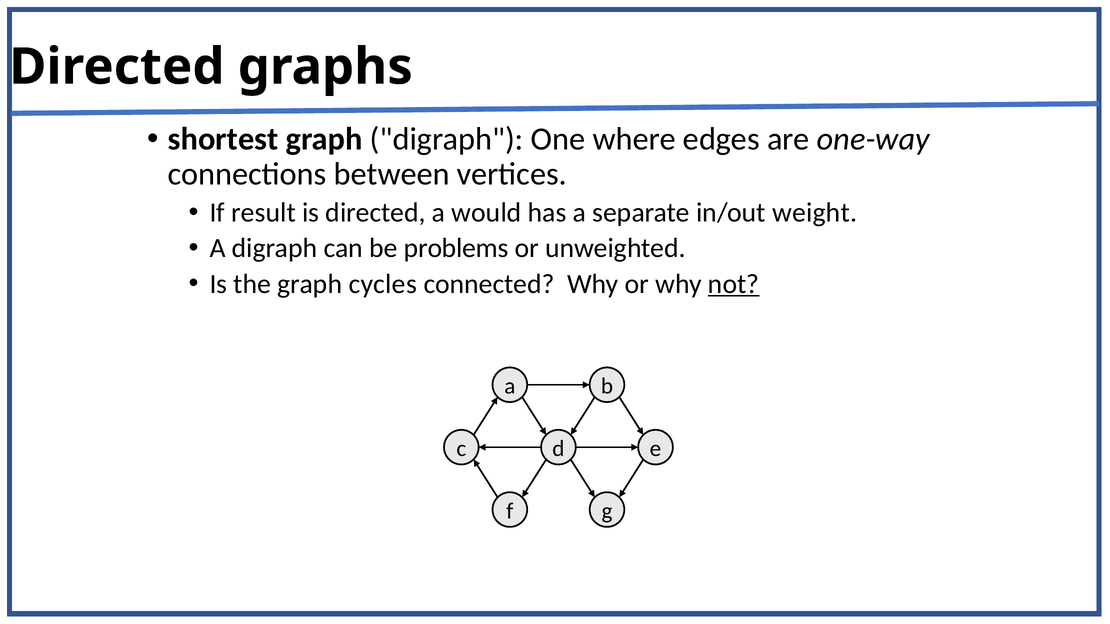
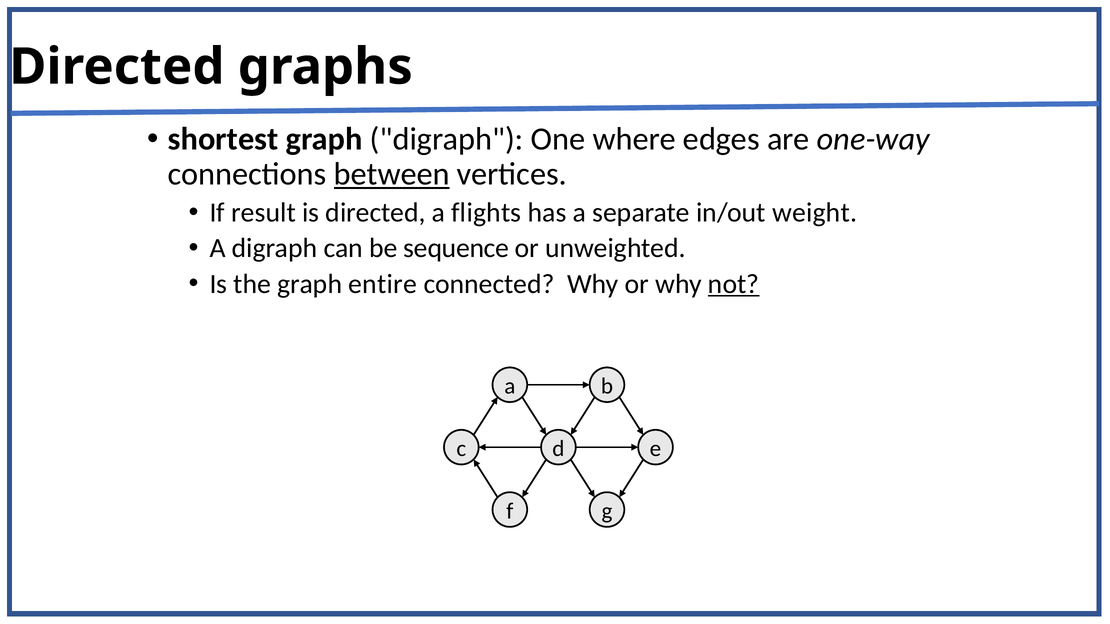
between underline: none -> present
would: would -> flights
problems: problems -> sequence
cycles: cycles -> entire
